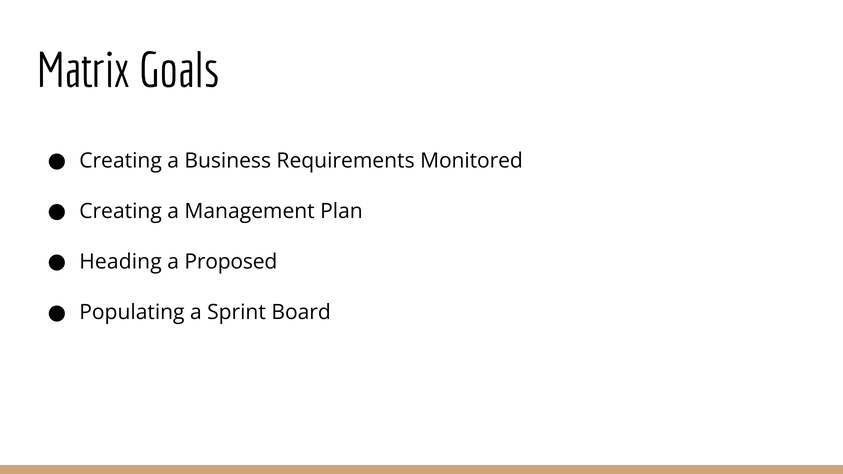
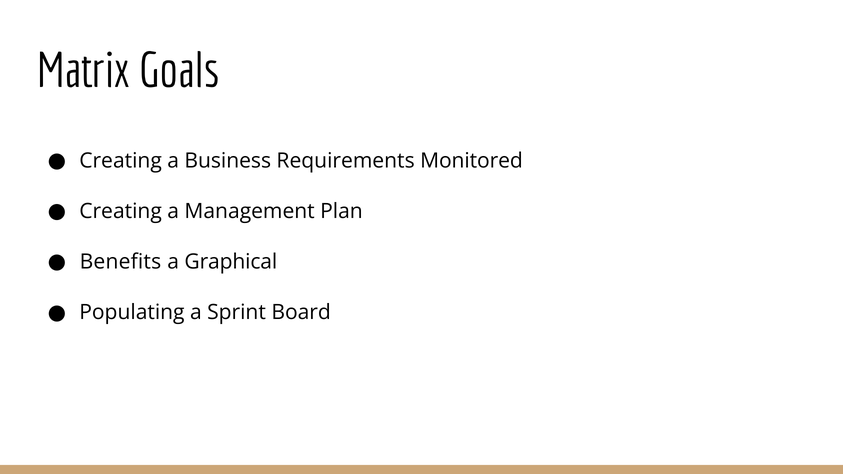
Heading: Heading -> Benefits
Proposed: Proposed -> Graphical
